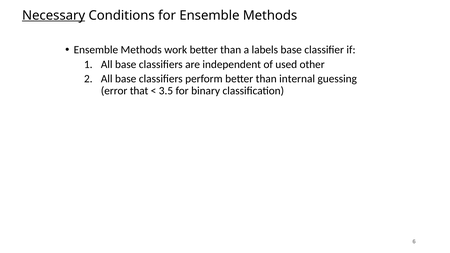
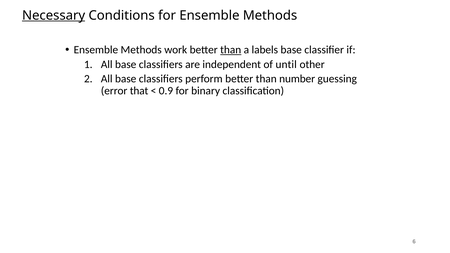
than at (231, 50) underline: none -> present
used: used -> until
internal: internal -> number
3.5: 3.5 -> 0.9
